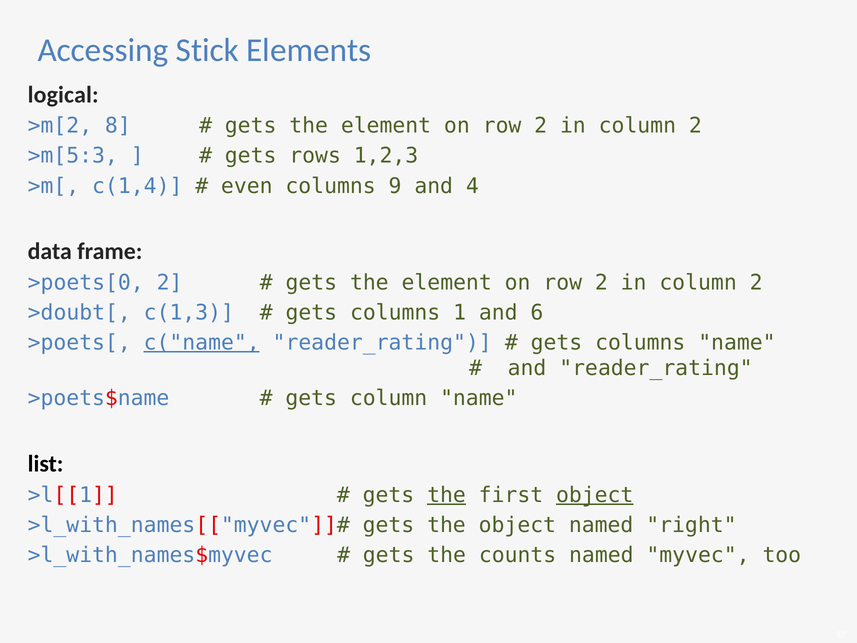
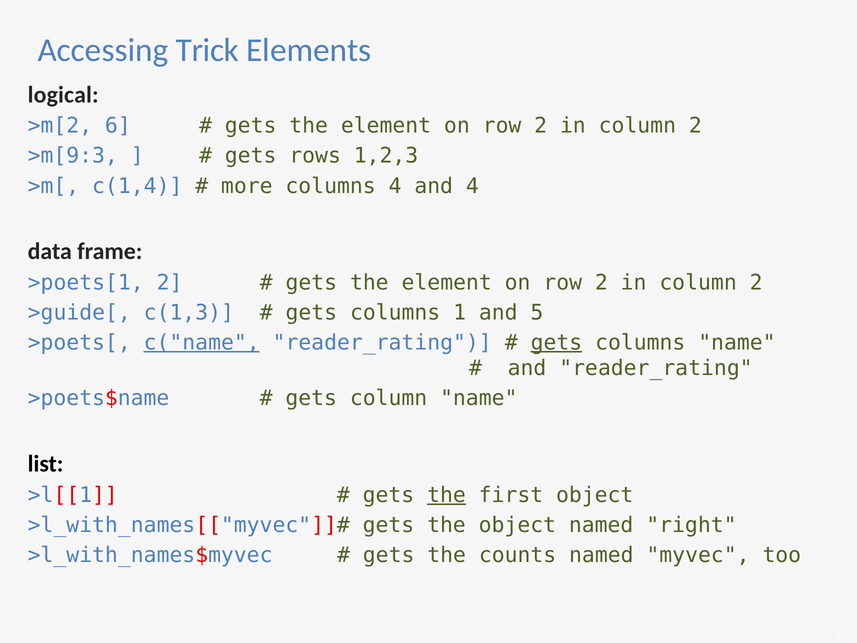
Stick: Stick -> Trick
8: 8 -> 6
>m[5:3: >m[5:3 -> >m[9:3
even: even -> more
columns 9: 9 -> 4
>poets[0: >poets[0 -> >poets[1
>doubt[: >doubt[ -> >guide[
6: 6 -> 5
gets at (556, 343) underline: none -> present
object at (595, 495) underline: present -> none
